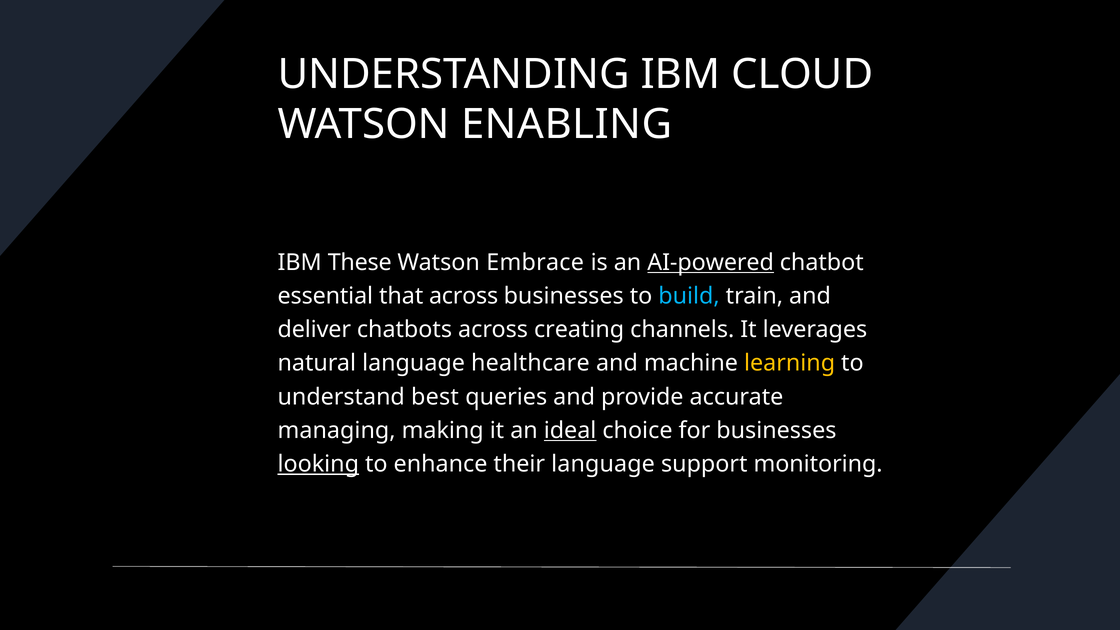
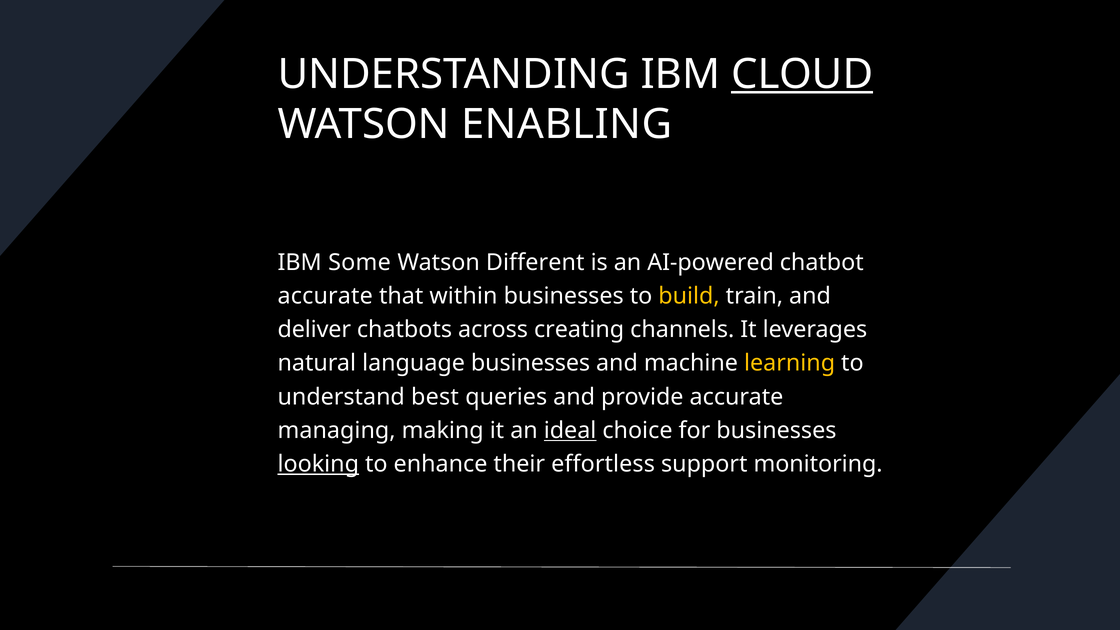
CLOUD underline: none -> present
These: These -> Some
Embrace: Embrace -> Different
AI-powered underline: present -> none
essential at (325, 296): essential -> accurate
that across: across -> within
build colour: light blue -> yellow
language healthcare: healthcare -> businesses
their language: language -> effortless
